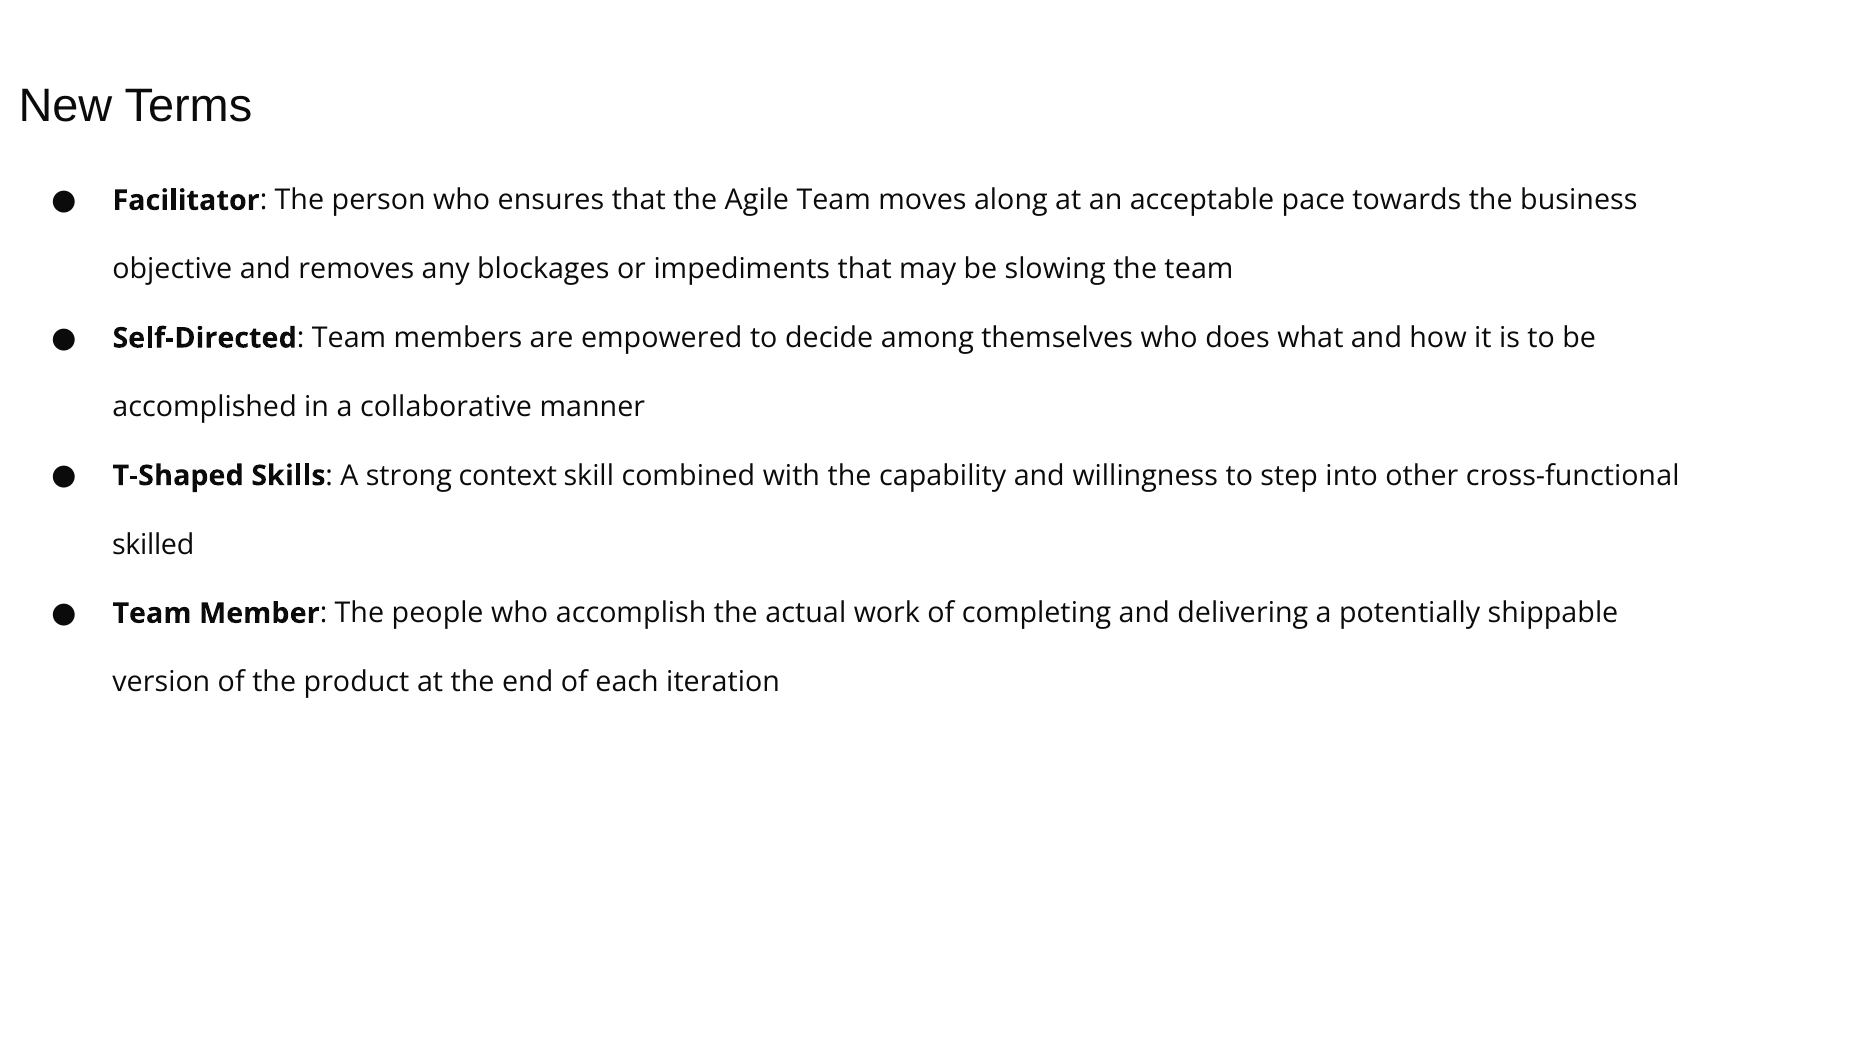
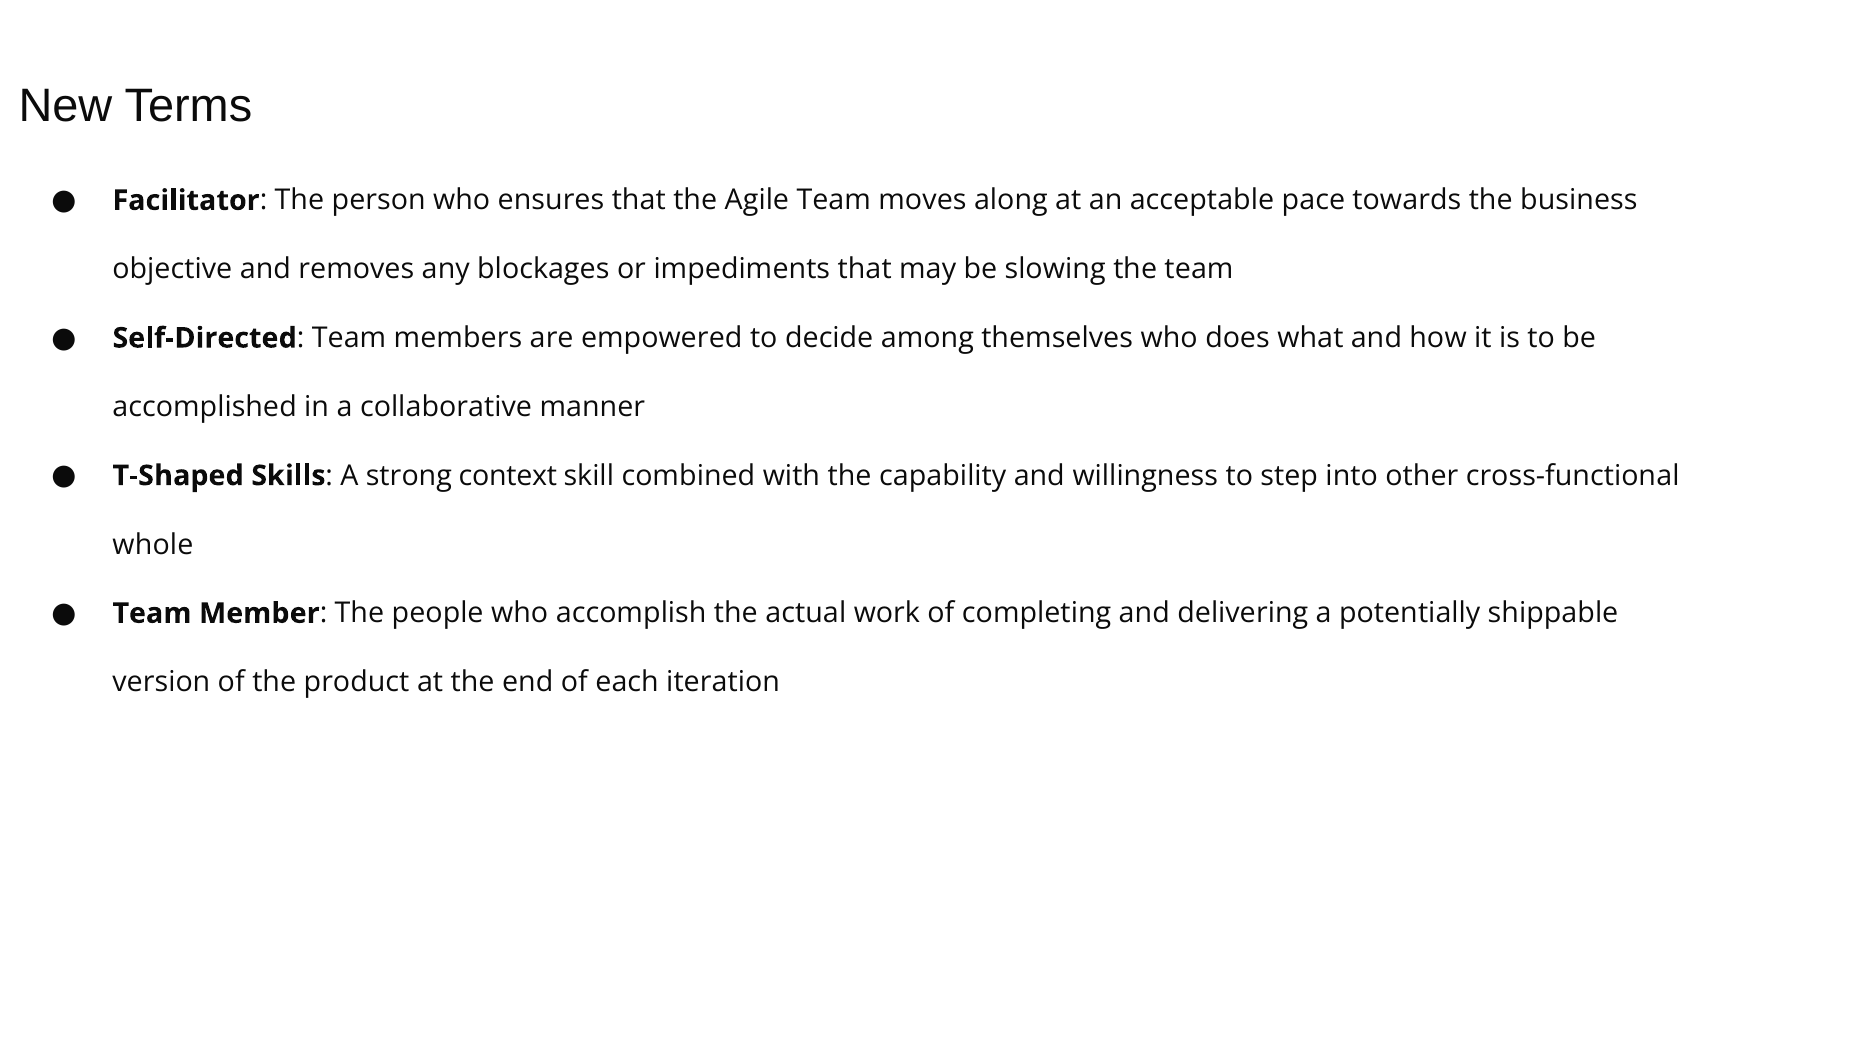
skilled: skilled -> whole
